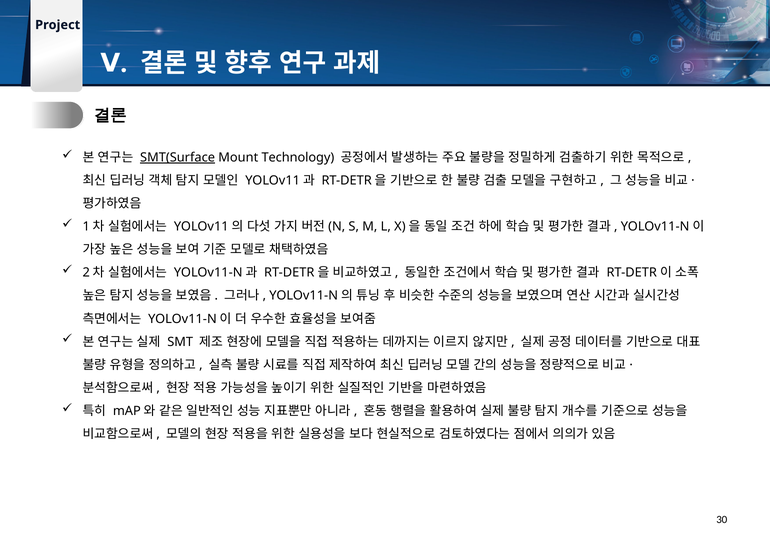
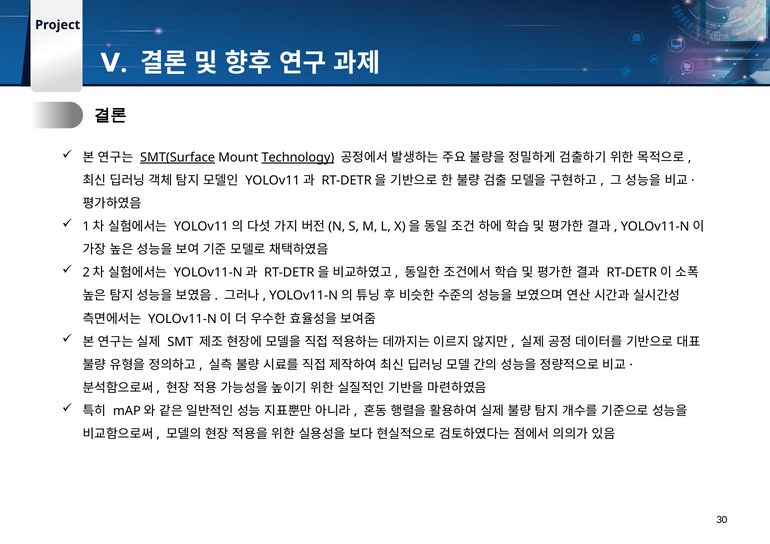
Technology underline: none -> present
